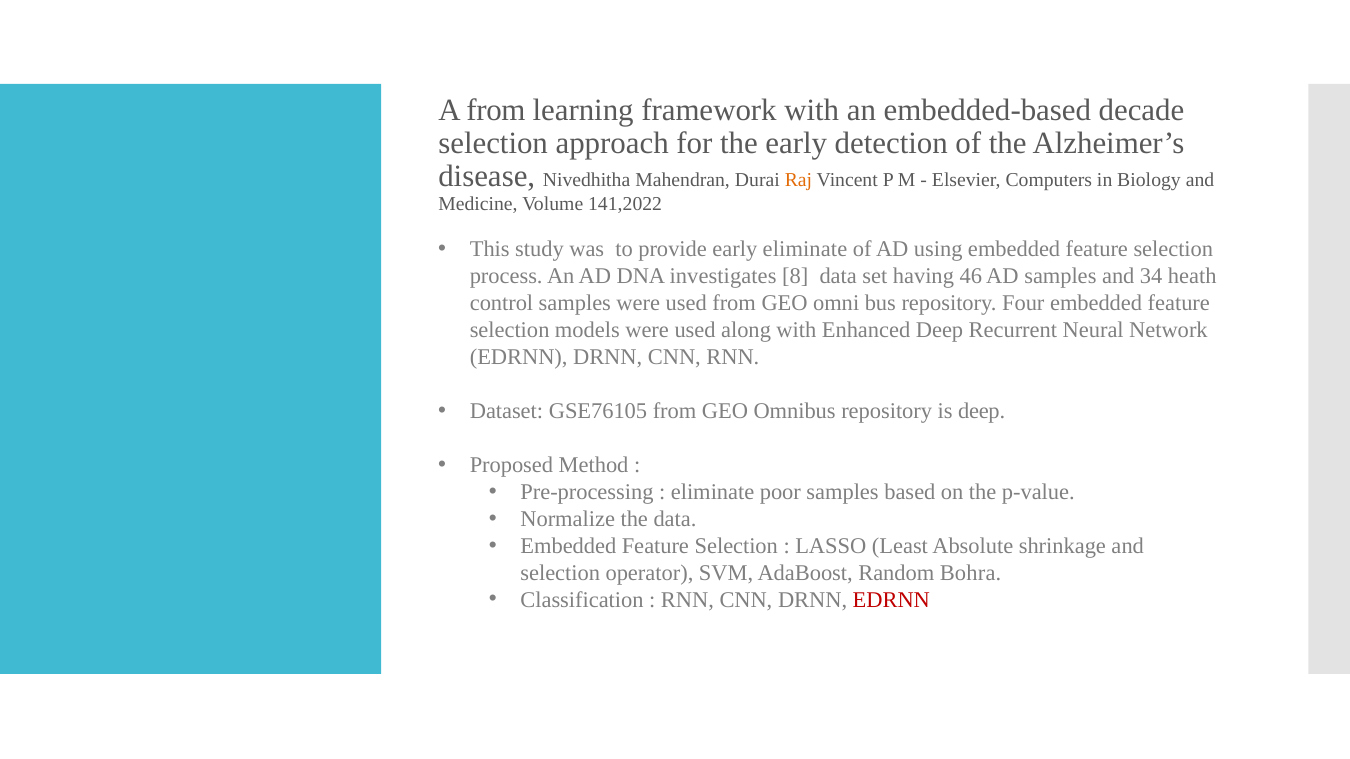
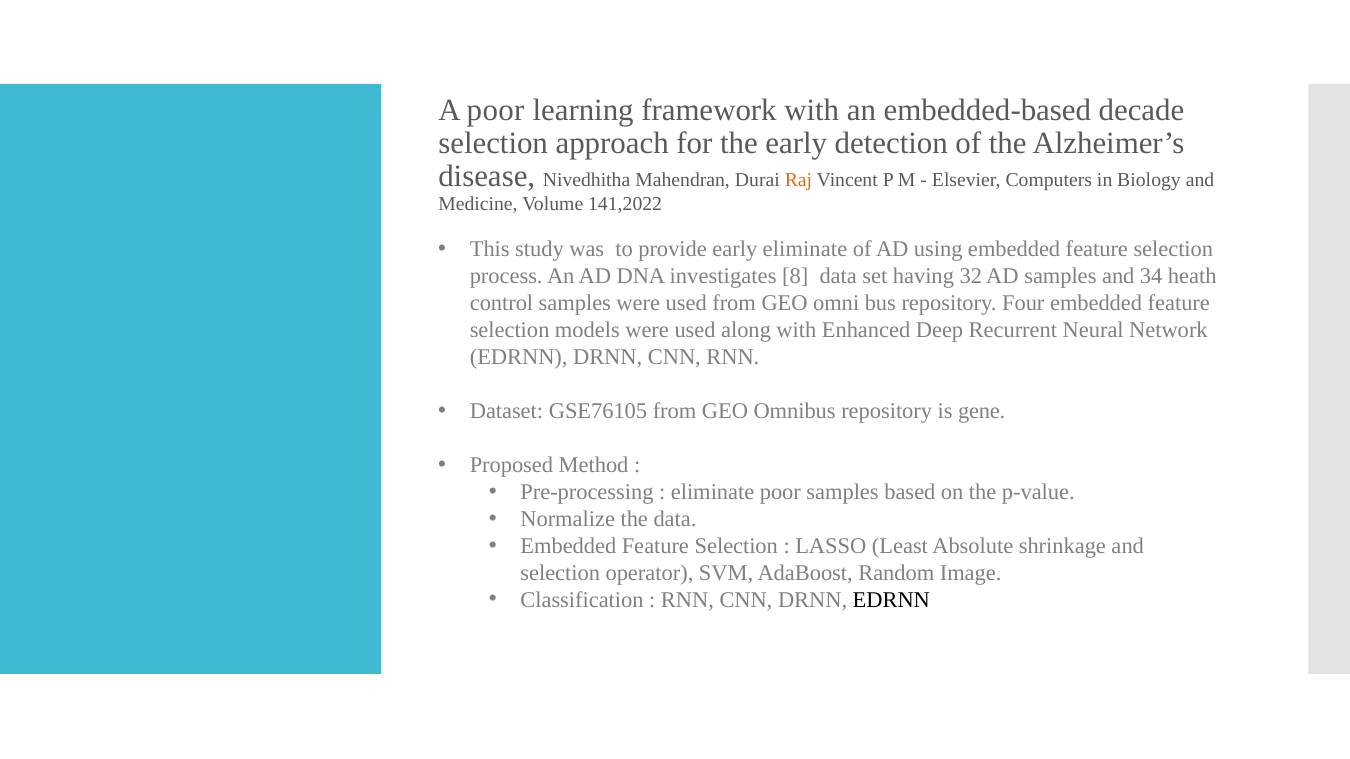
A from: from -> poor
46: 46 -> 32
is deep: deep -> gene
Bohra: Bohra -> Image
EDRNN at (891, 600) colour: red -> black
